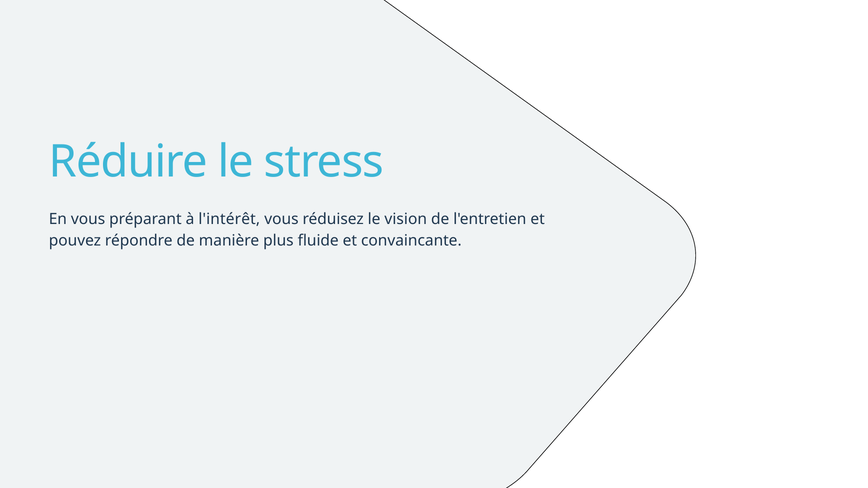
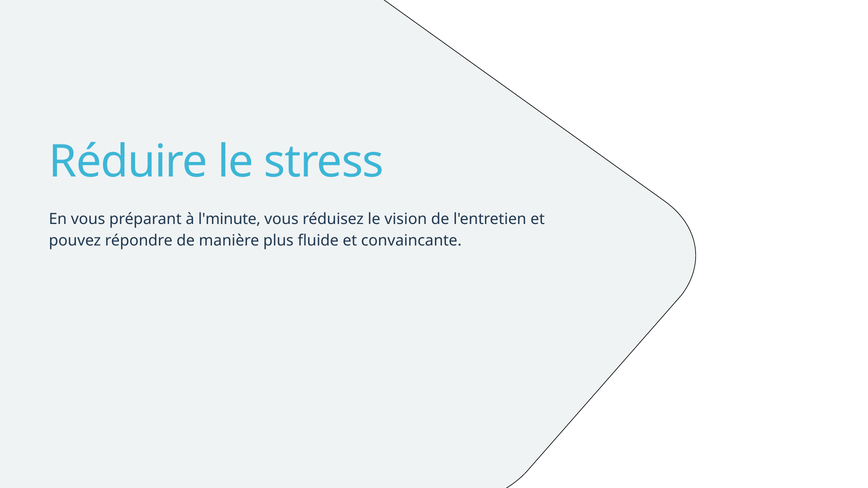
l'intérêt: l'intérêt -> l'minute
